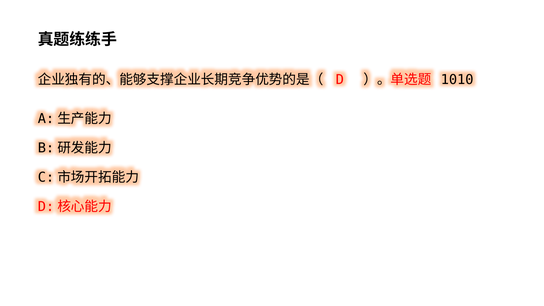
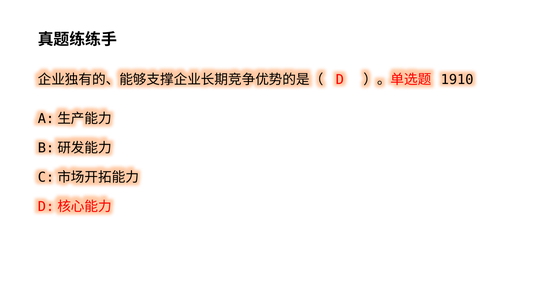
1010: 1010 -> 1910
